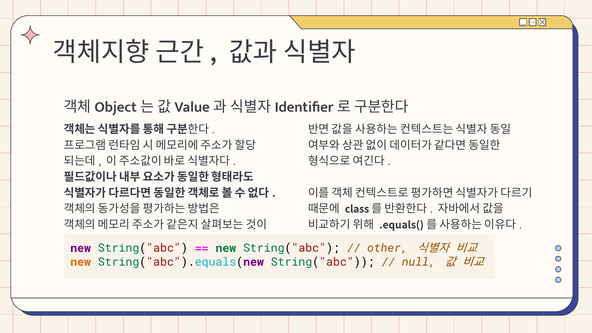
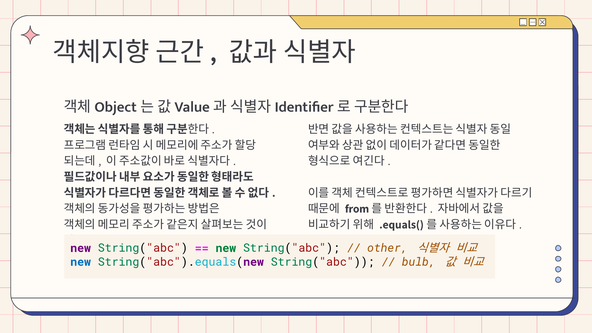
class: class -> from
new at (81, 262) colour: orange -> blue
null: null -> bulb
